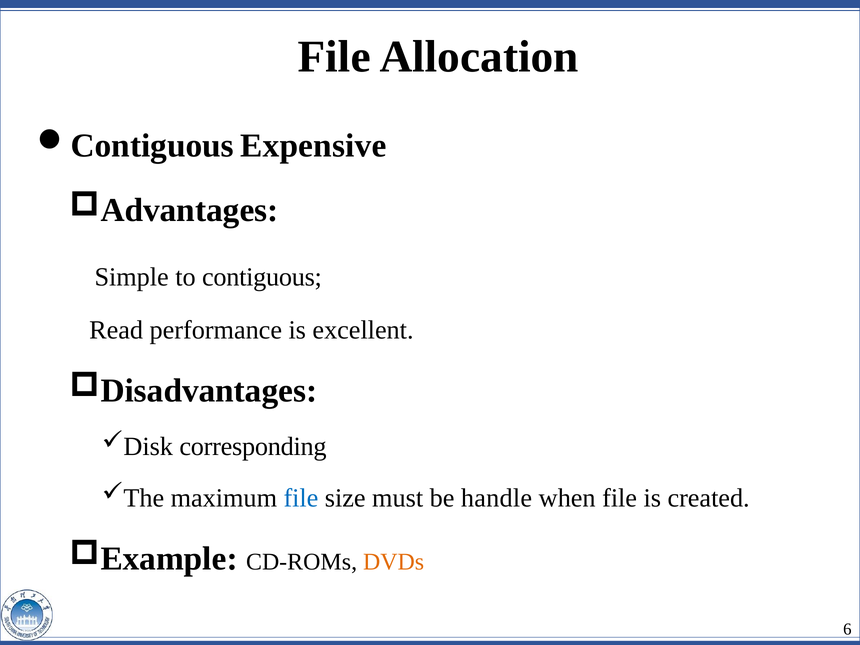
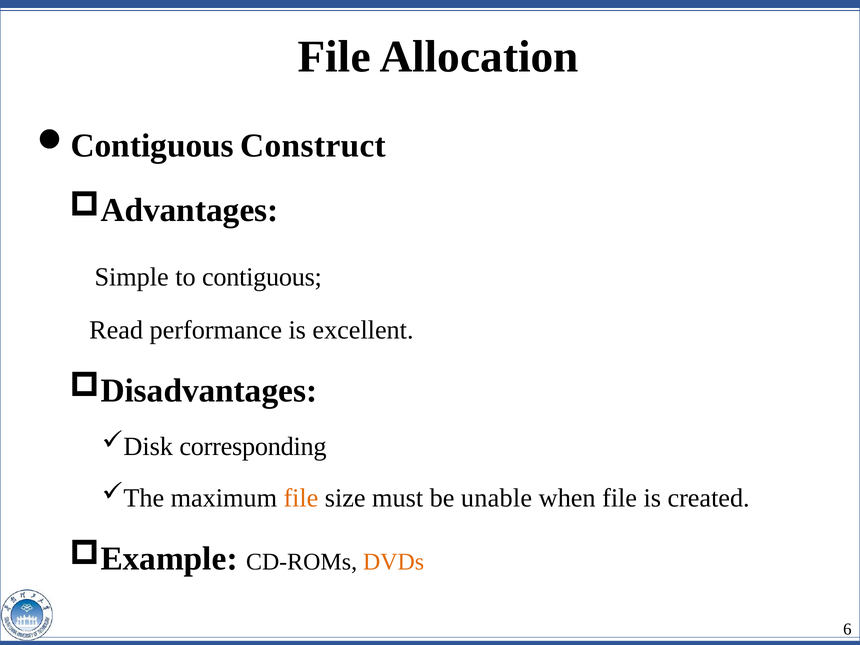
Expensive: Expensive -> Construct
file at (301, 498) colour: blue -> orange
handle: handle -> unable
